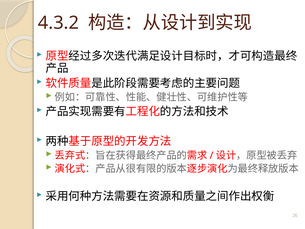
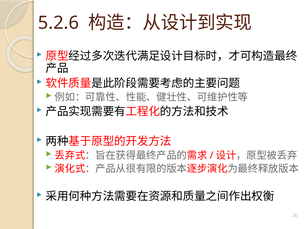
4.3.2: 4.3.2 -> 5.2.6
